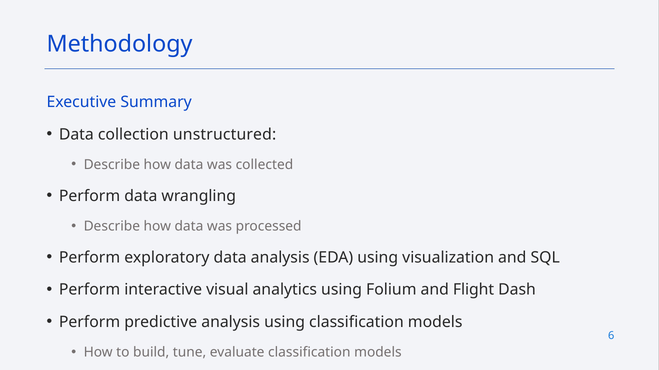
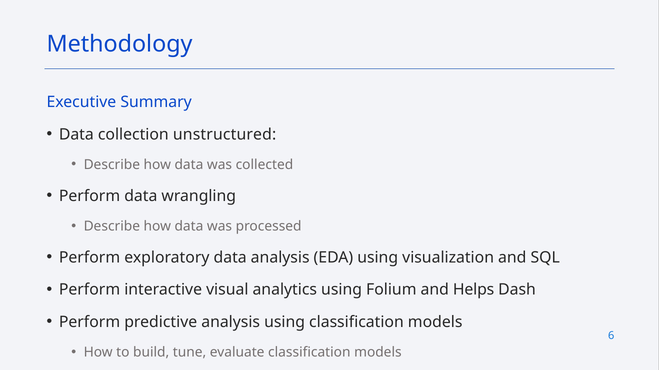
Flight: Flight -> Helps
